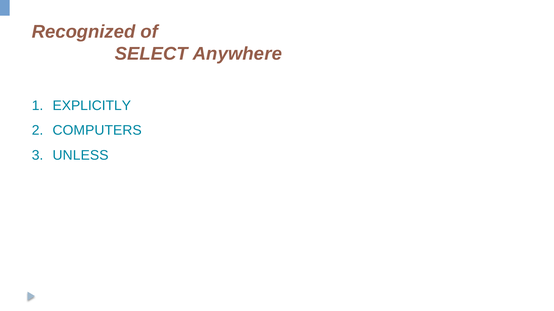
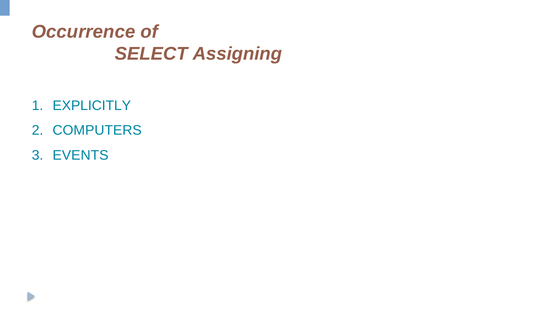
Recognized: Recognized -> Occurrence
Anywhere: Anywhere -> Assigning
UNLESS: UNLESS -> EVENTS
